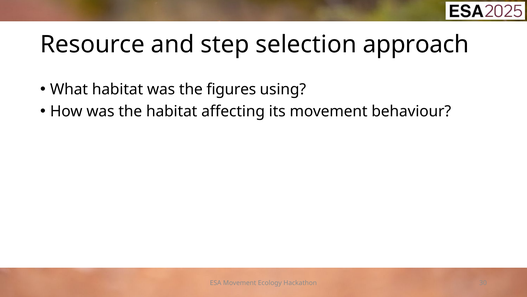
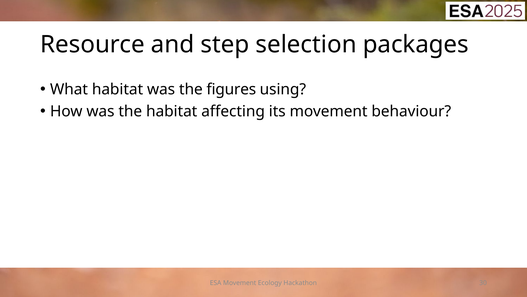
approach: approach -> packages
